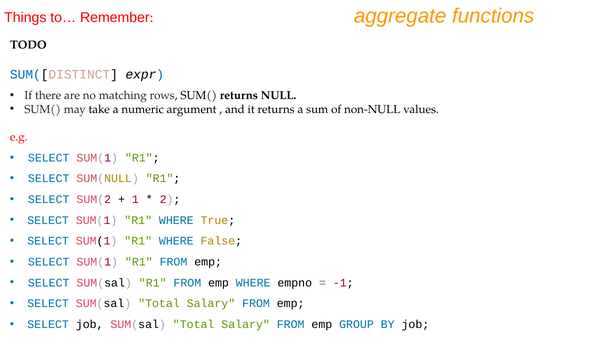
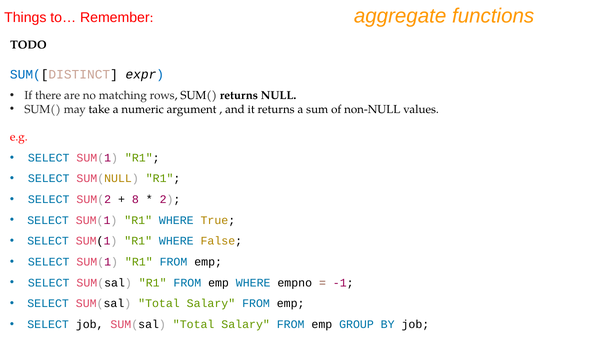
1: 1 -> 8
